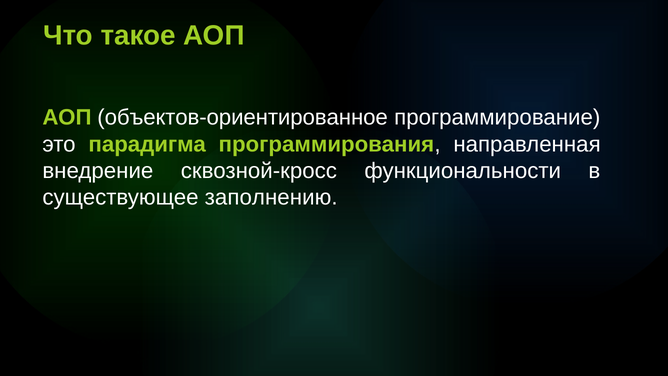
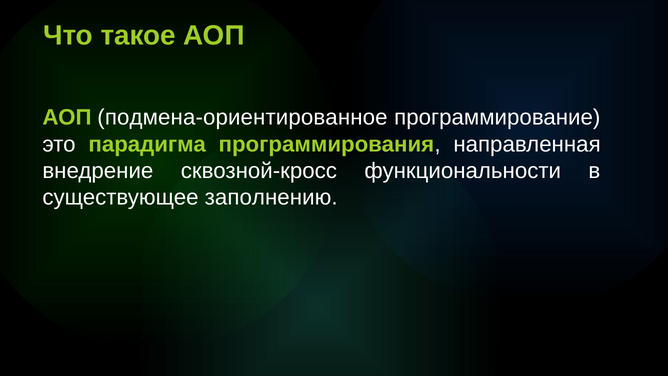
объектов-ориентированное: объектов-ориентированное -> подмена-ориентированное
